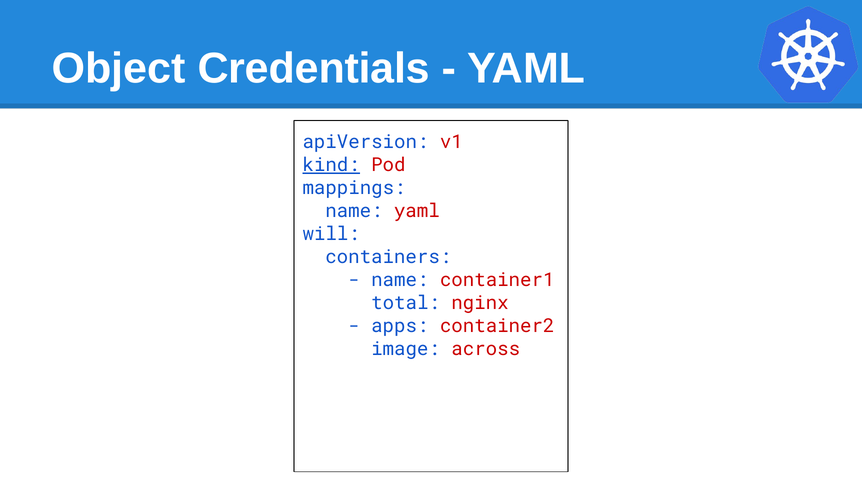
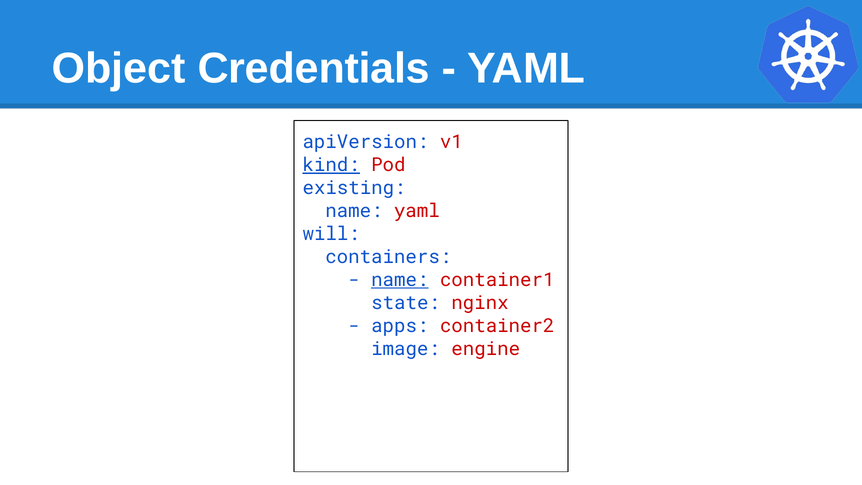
mappings: mappings -> existing
name at (400, 280) underline: none -> present
total: total -> state
across: across -> engine
